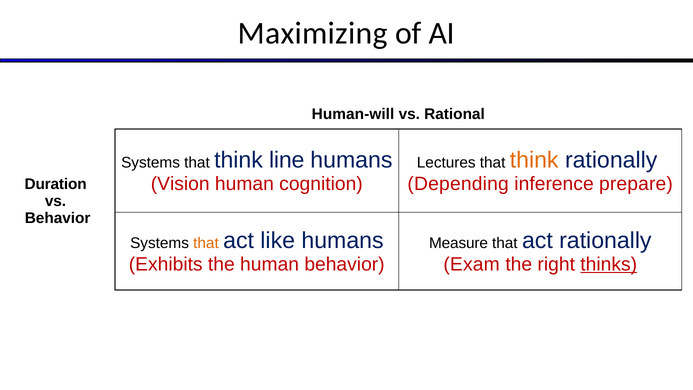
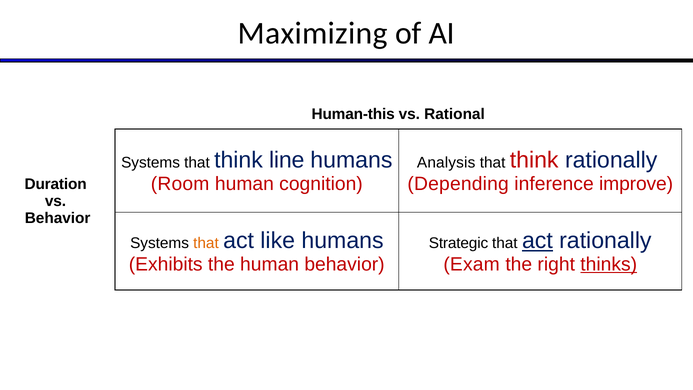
Human-will: Human-will -> Human-this
Lectures: Lectures -> Analysis
think at (534, 160) colour: orange -> red
Vision: Vision -> Room
prepare: prepare -> improve
Measure: Measure -> Strategic
act at (537, 241) underline: none -> present
